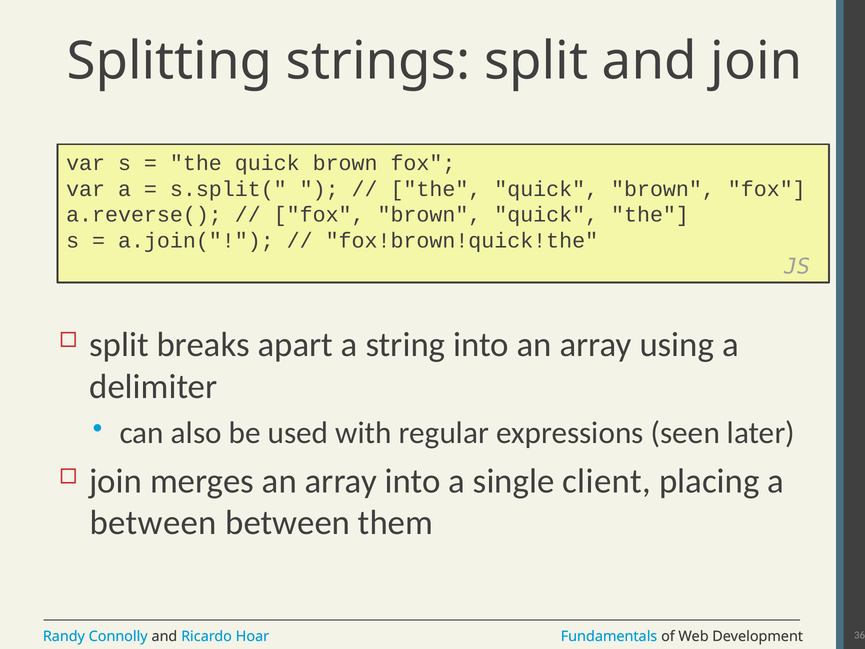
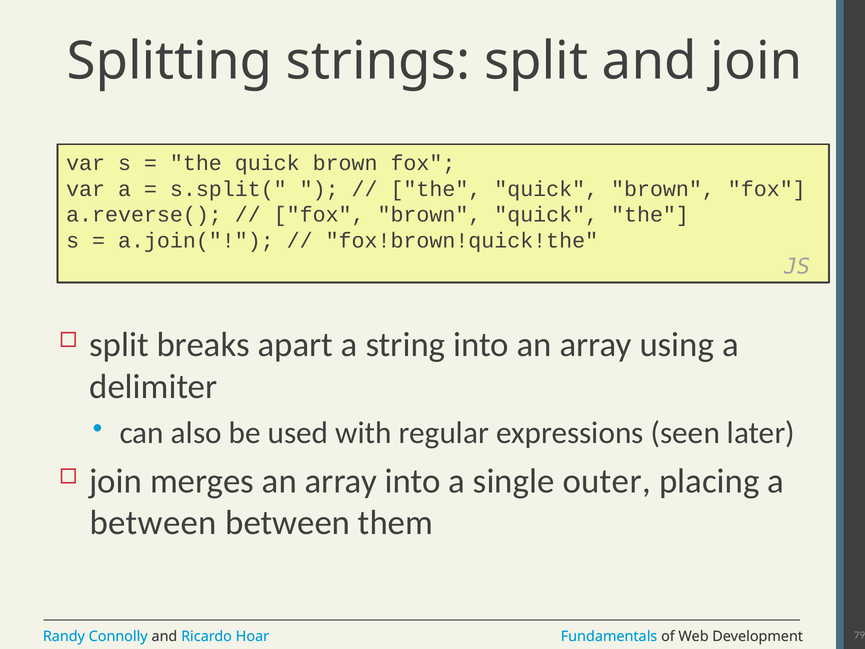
client: client -> outer
36: 36 -> 79
